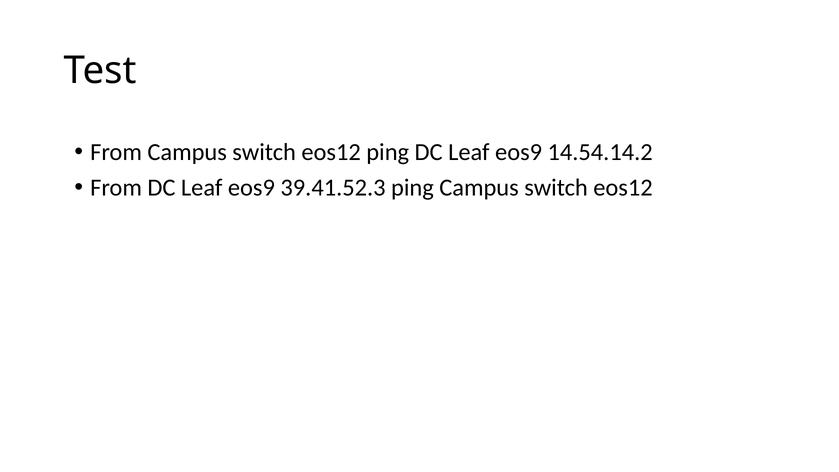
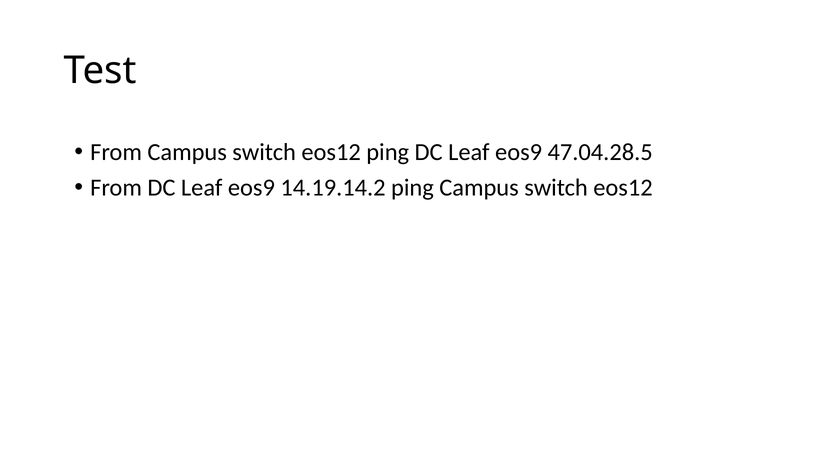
14.54.14.2: 14.54.14.2 -> 47.04.28.5
39.41.52.3: 39.41.52.3 -> 14.19.14.2
